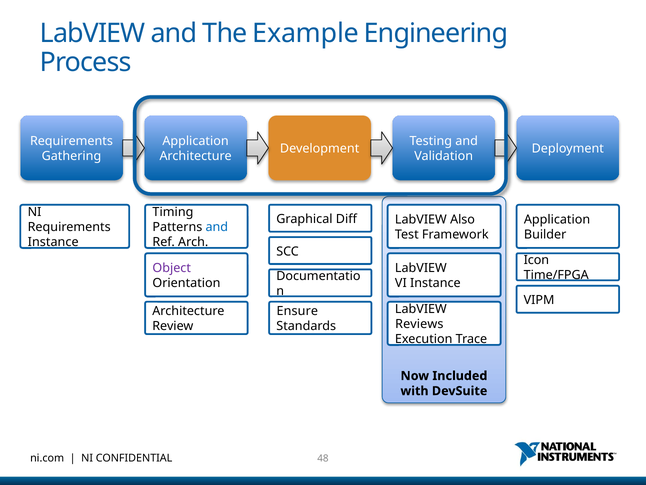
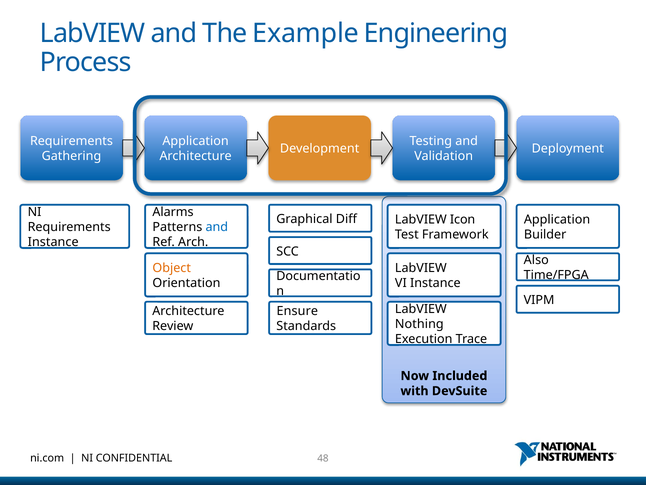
Timing: Timing -> Alarms
Also: Also -> Icon
Icon: Icon -> Also
Object colour: purple -> orange
Reviews: Reviews -> Nothing
